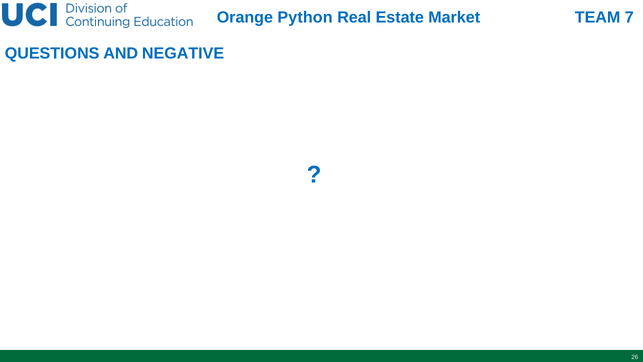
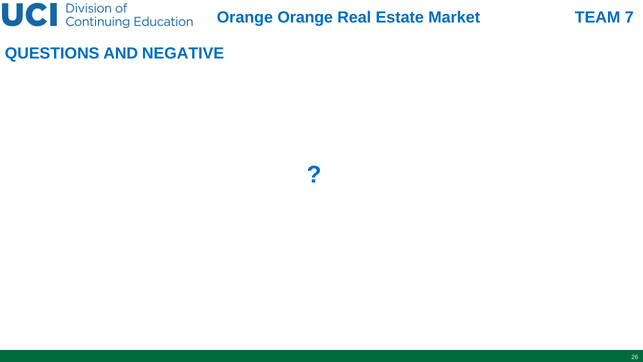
Orange Python: Python -> Orange
